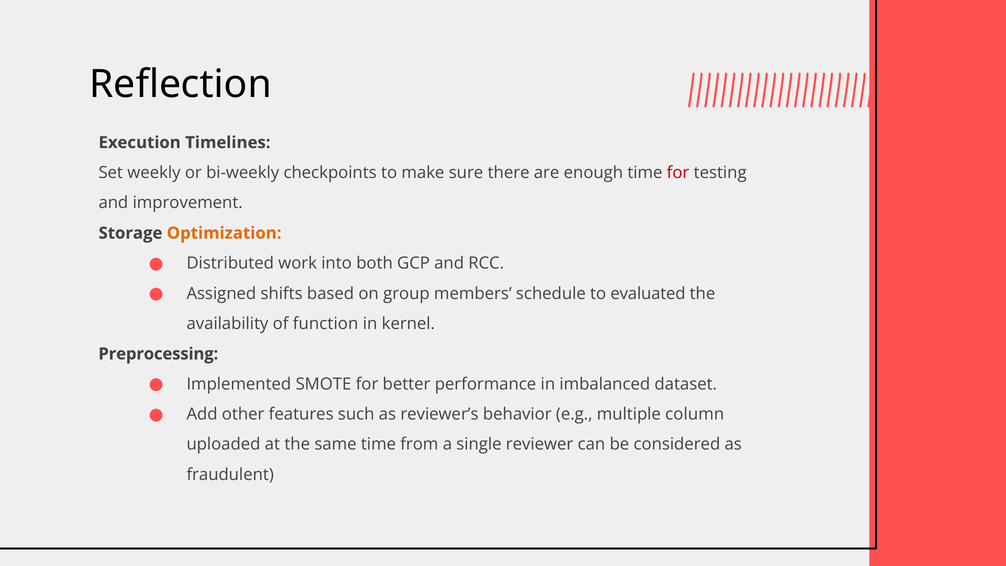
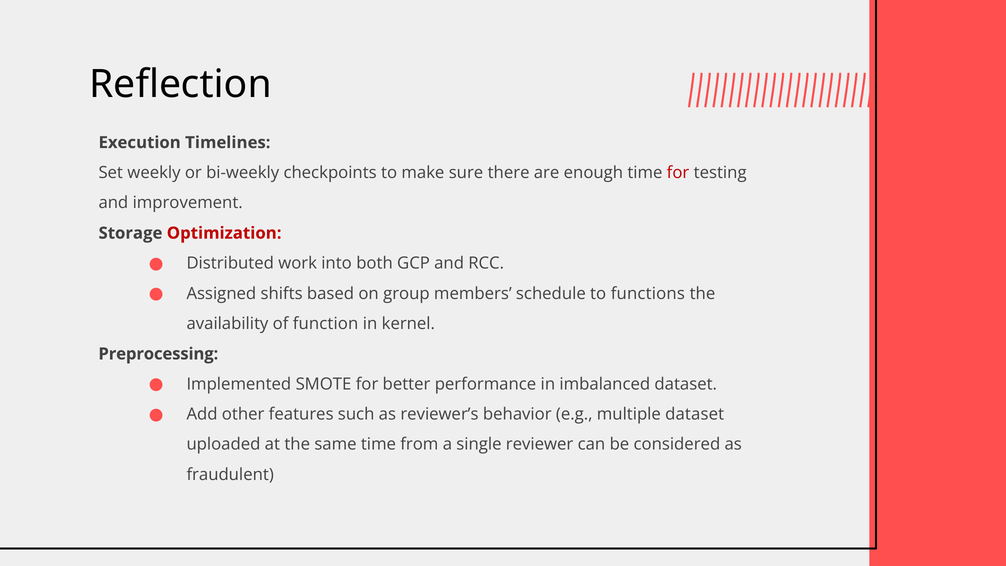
Optimization colour: orange -> red
evaluated: evaluated -> functions
multiple column: column -> dataset
